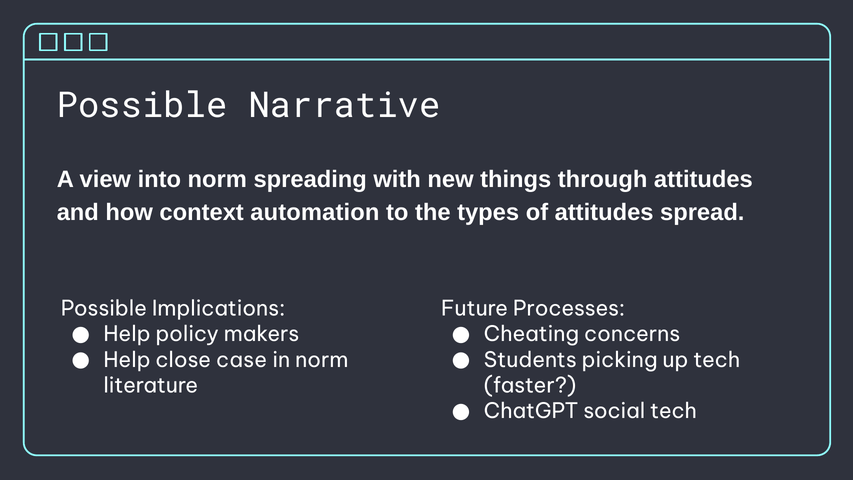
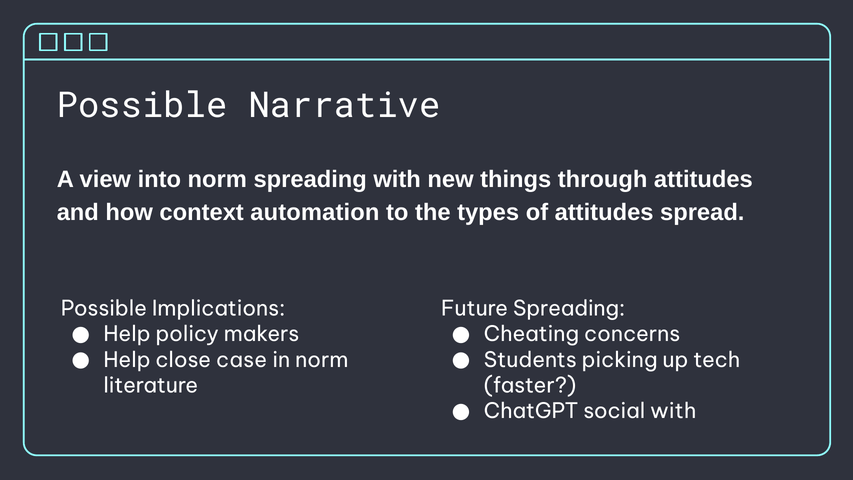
Future Processes: Processes -> Spreading
social tech: tech -> with
